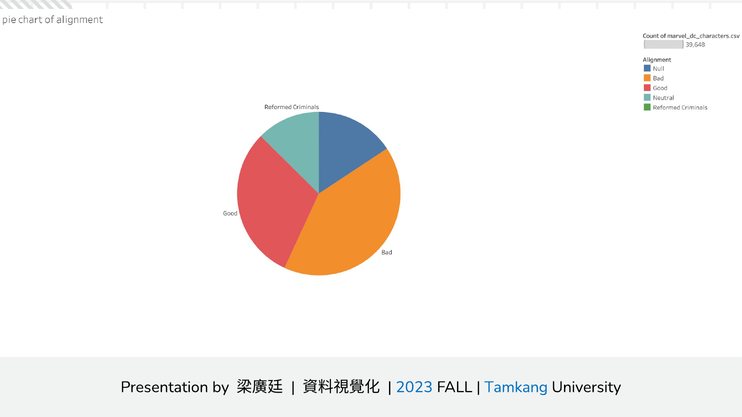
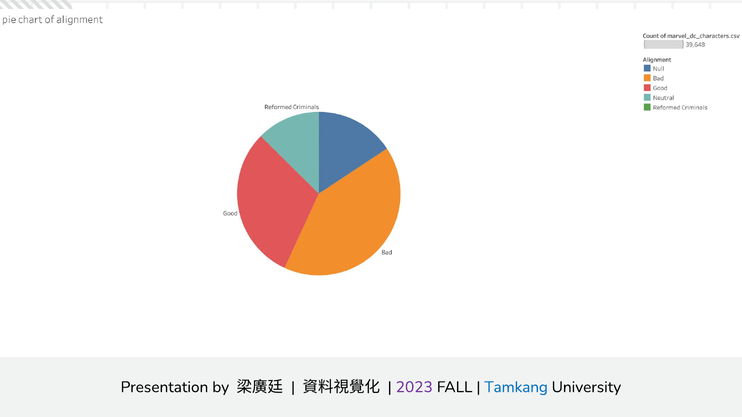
2023 colour: blue -> purple
